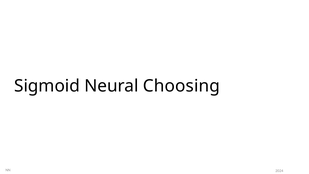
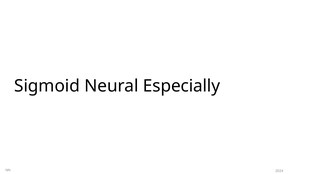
Choosing: Choosing -> Especially
